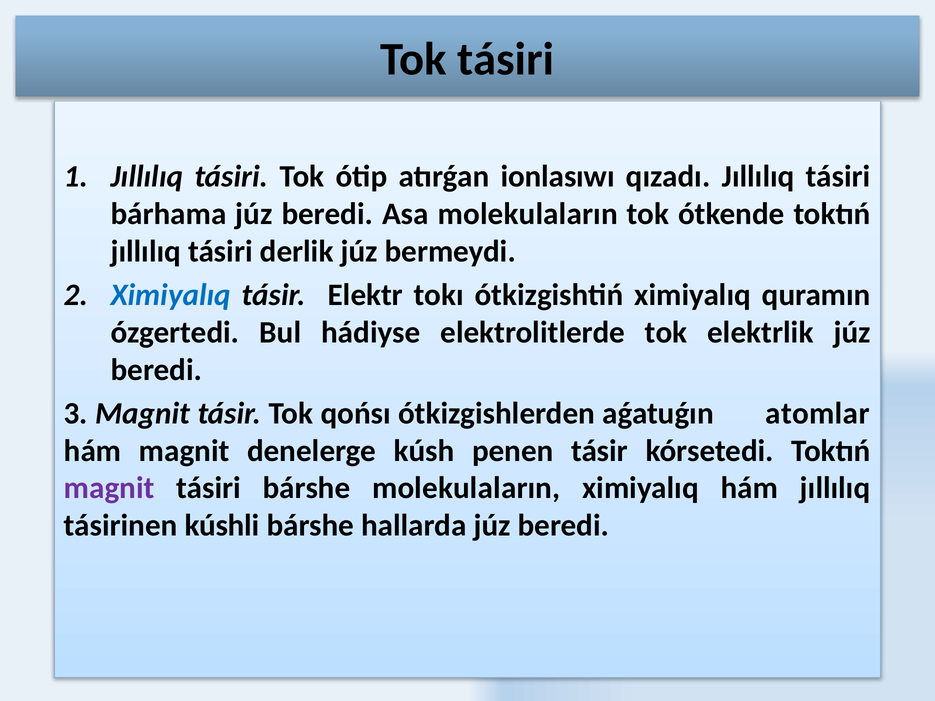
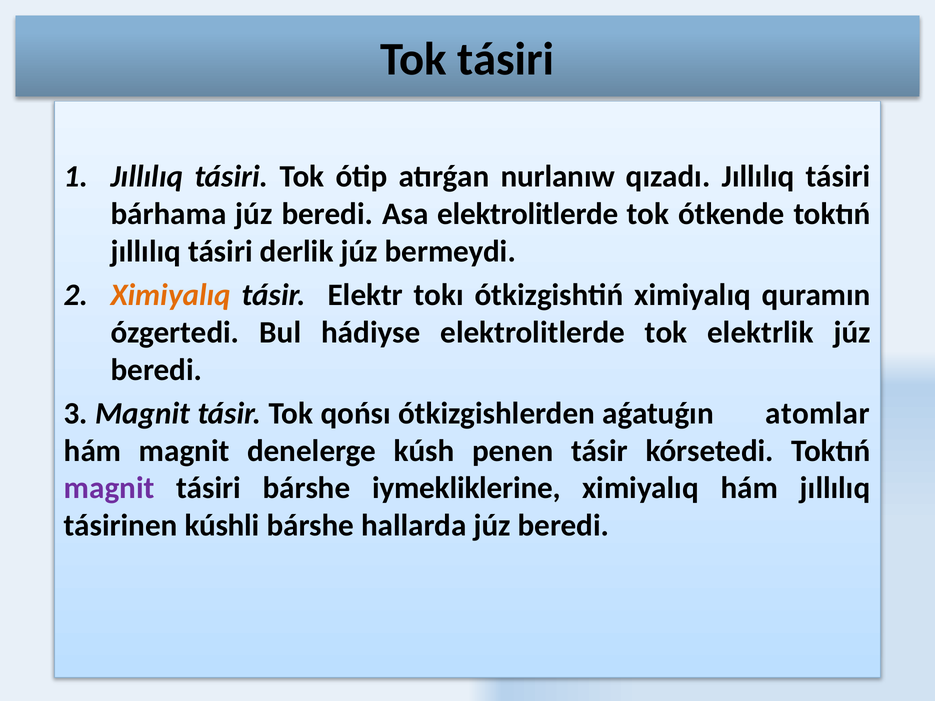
ionlasıwı: ionlasıwı -> nurlanıw
Asa molekulaların: molekulaların -> elektrolitlerde
Ximiyalıq at (171, 295) colour: blue -> orange
bárshe molekulaların: molekulaların -> iymekliklerine
